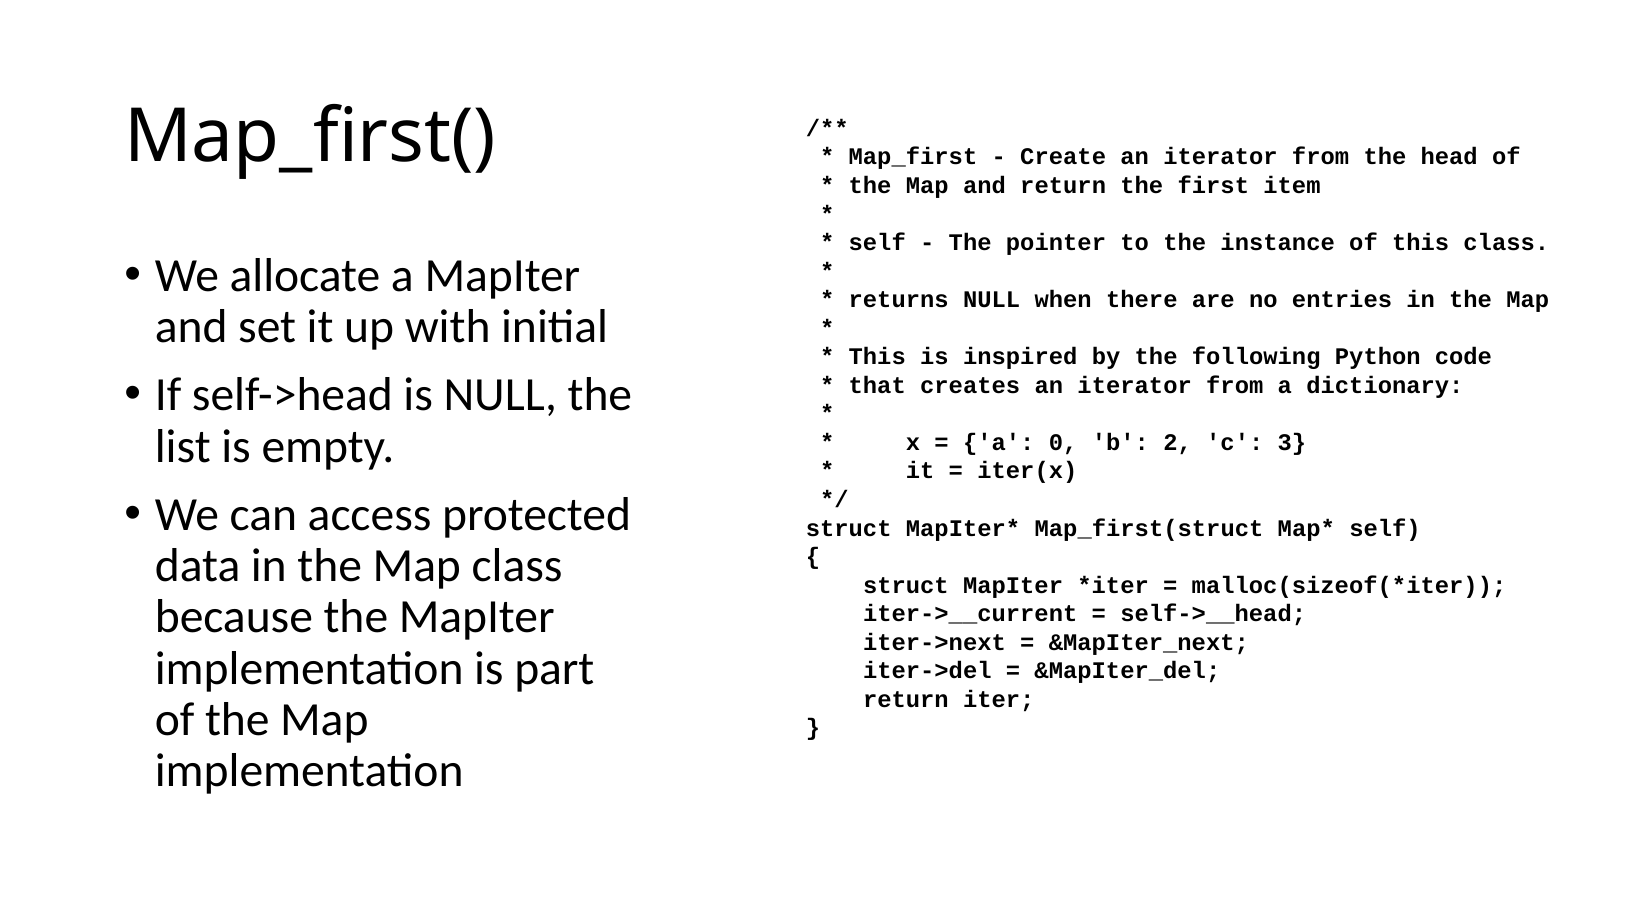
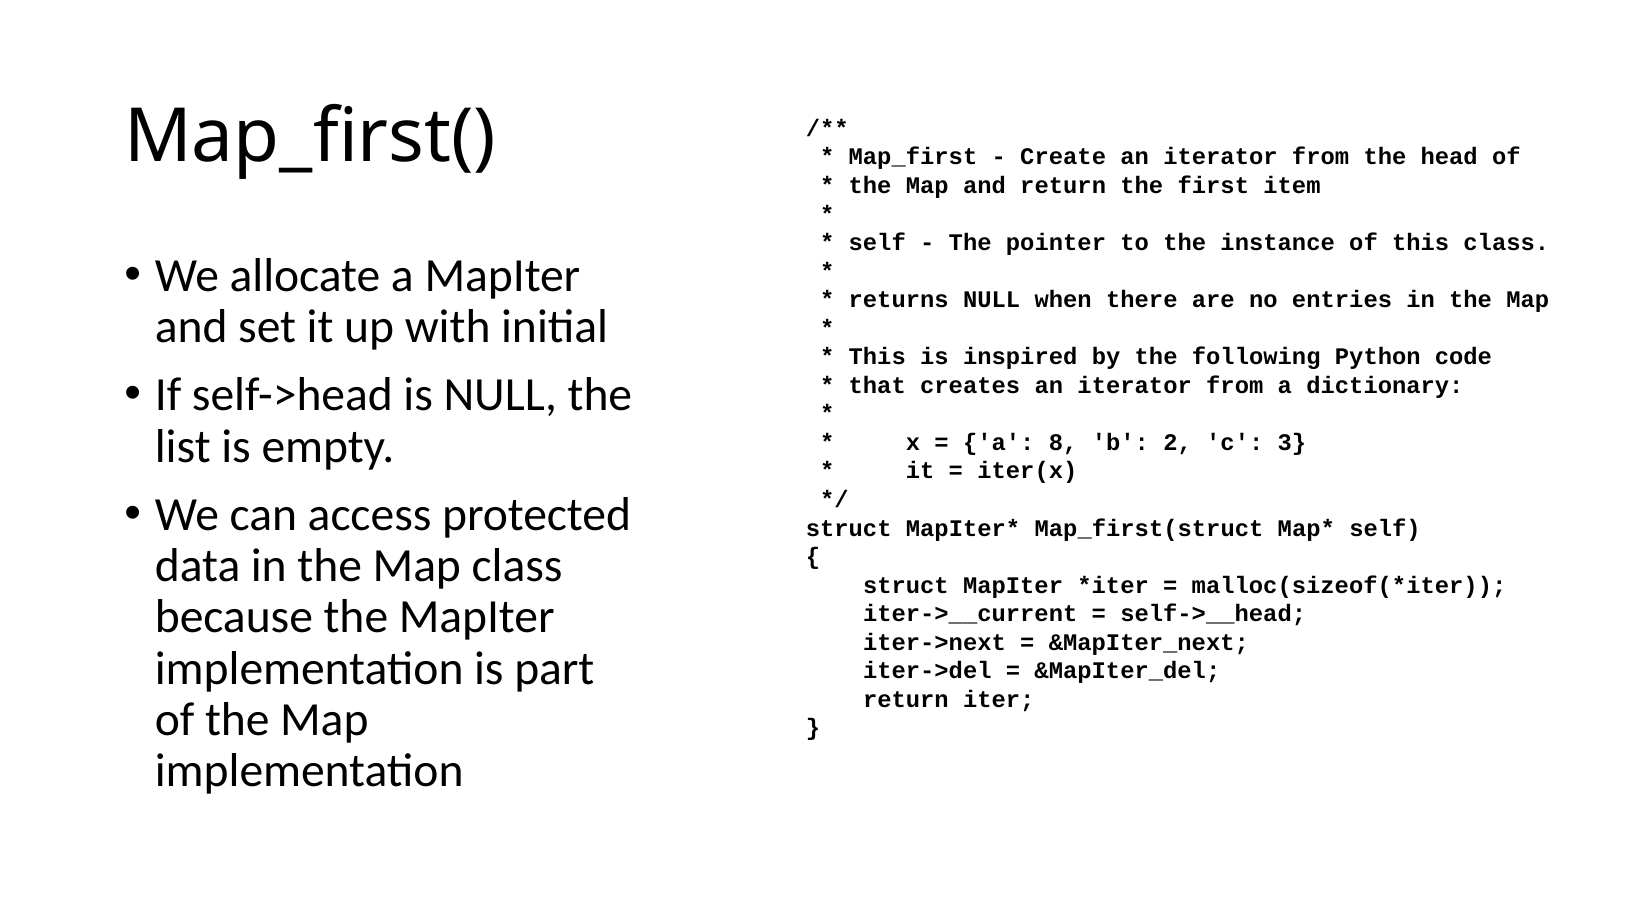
0: 0 -> 8
